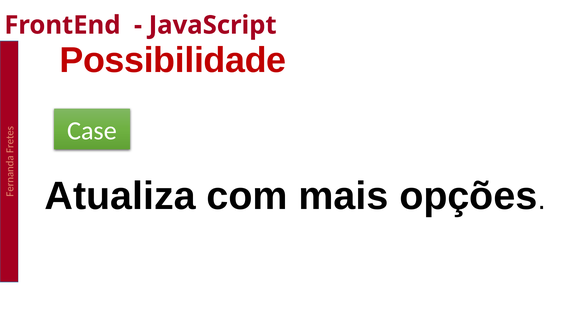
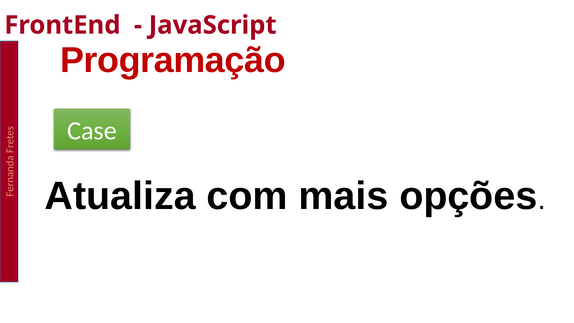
Possibilidade: Possibilidade -> Programação
